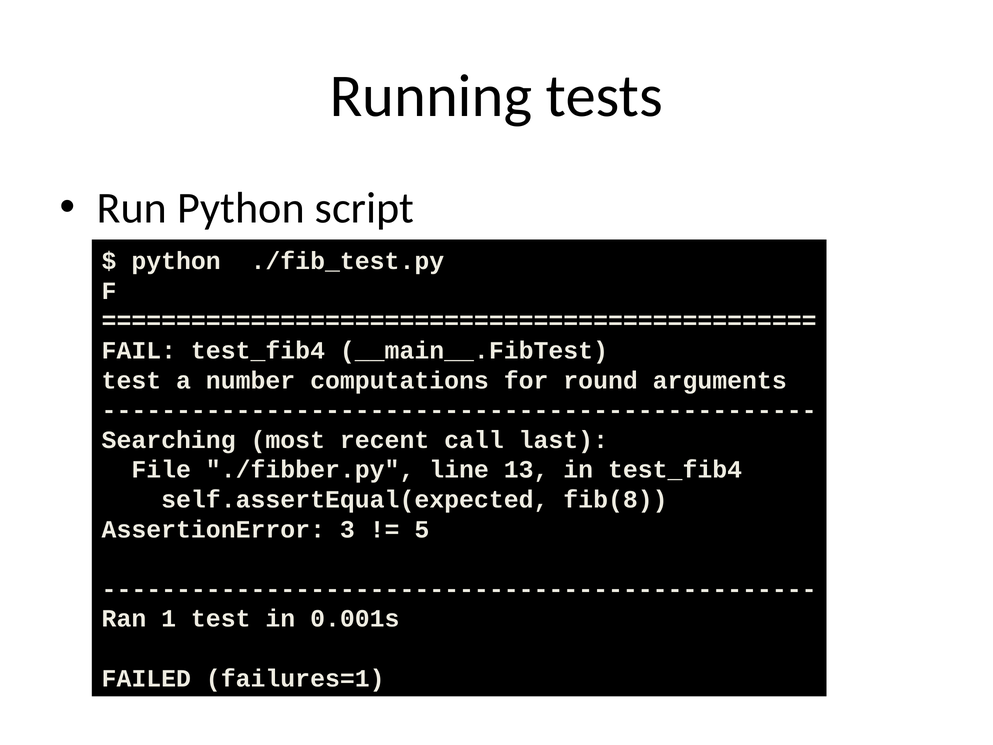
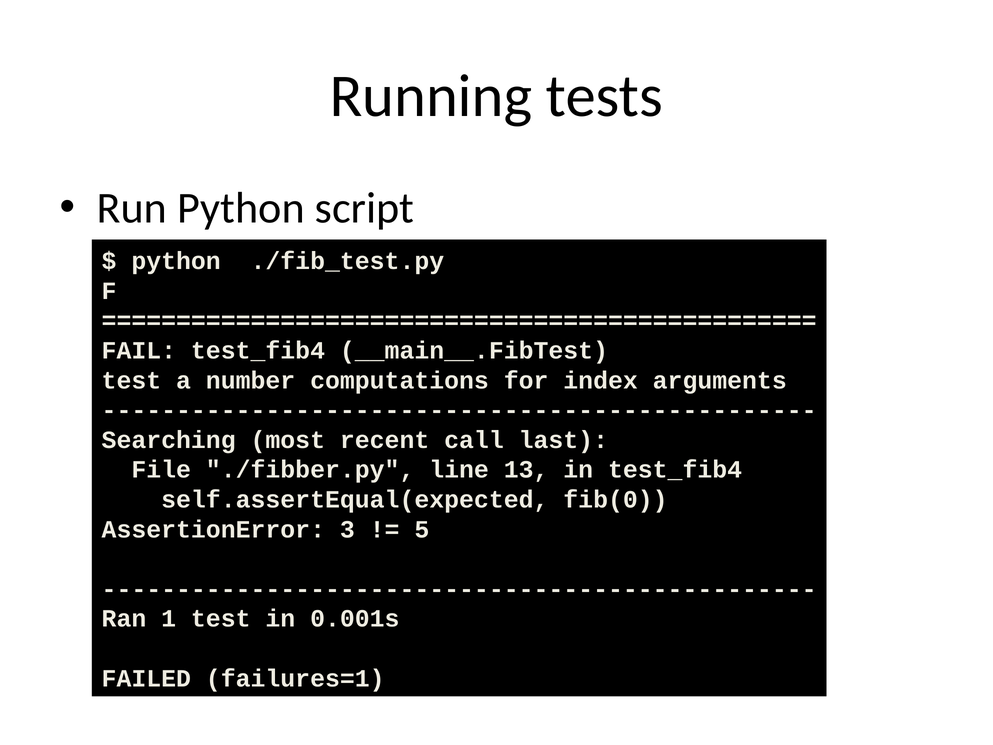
round: round -> index
fib(8: fib(8 -> fib(0
